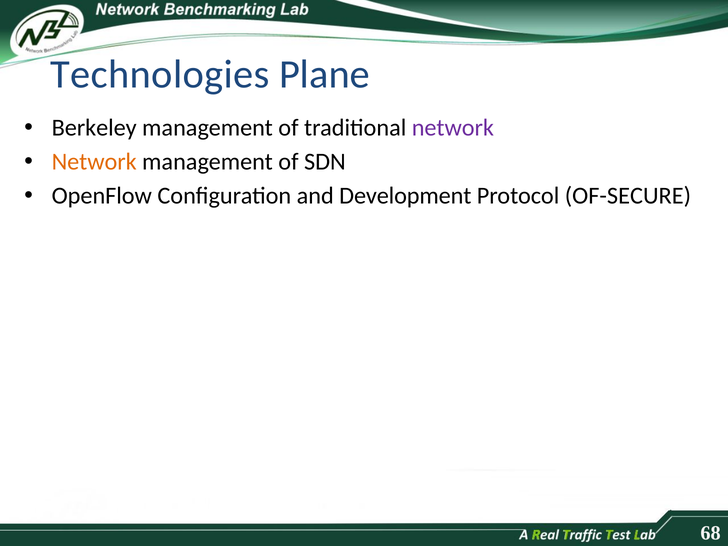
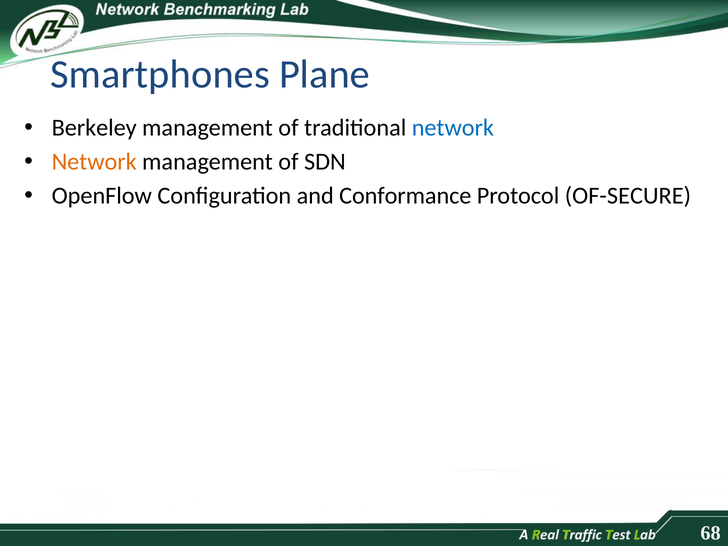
Technologies: Technologies -> Smartphones
network at (453, 128) colour: purple -> blue
Development: Development -> Conformance
